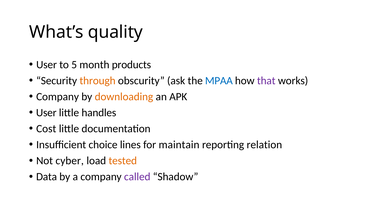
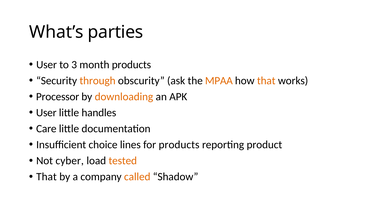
quality: quality -> parties
5: 5 -> 3
MPAA colour: blue -> orange
that at (266, 80) colour: purple -> orange
Company at (58, 96): Company -> Processor
Cost: Cost -> Care
for maintain: maintain -> products
relation: relation -> product
Data at (47, 176): Data -> That
called colour: purple -> orange
